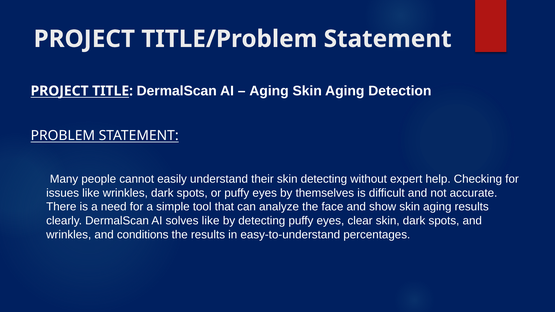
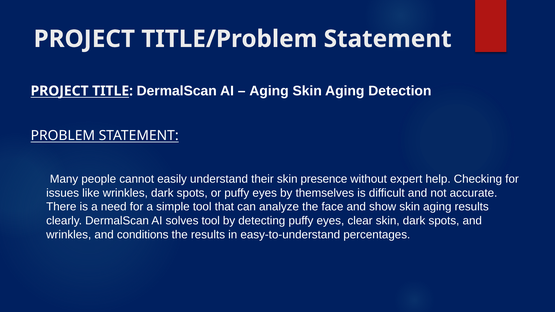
skin detecting: detecting -> presence
solves like: like -> tool
